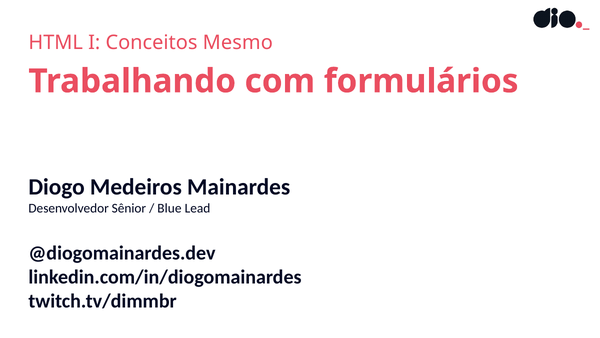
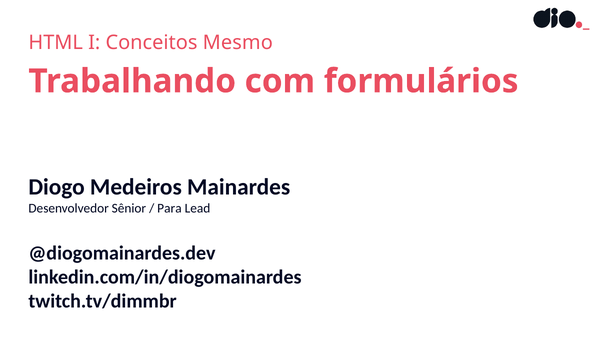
Blue: Blue -> Para
